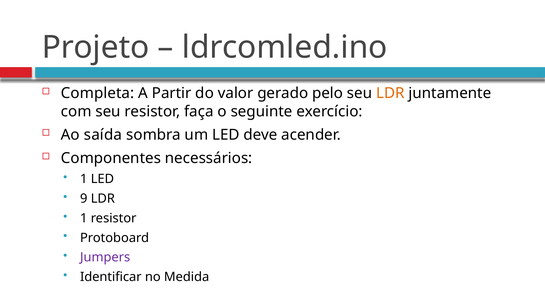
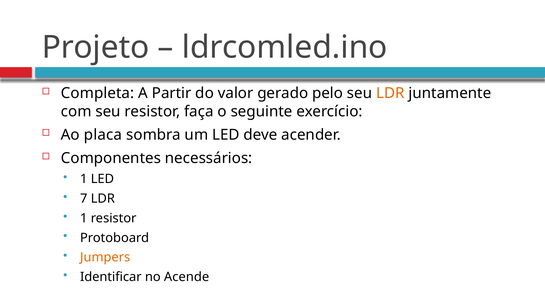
saída: saída -> placa
9: 9 -> 7
Jumpers colour: purple -> orange
Medida: Medida -> Acende
